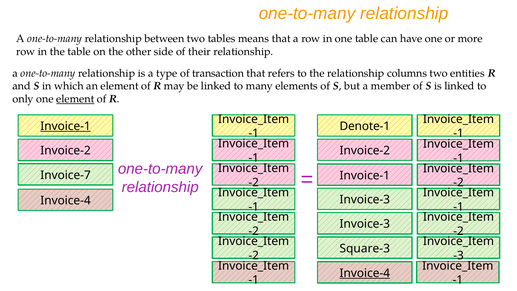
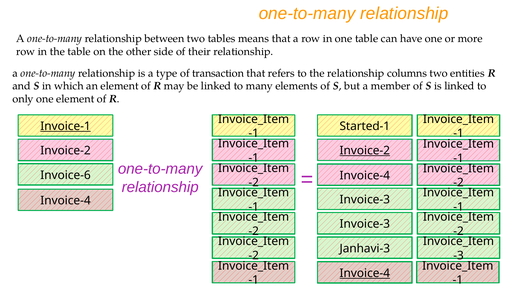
element at (75, 99) underline: present -> none
Denote-1: Denote-1 -> Started-1
Invoice-2 at (365, 151) underline: none -> present
Invoice-7: Invoice-7 -> Invoice-6
Invoice-1 at (365, 175): Invoice-1 -> Invoice-4
Square-3: Square-3 -> Janhavi-3
